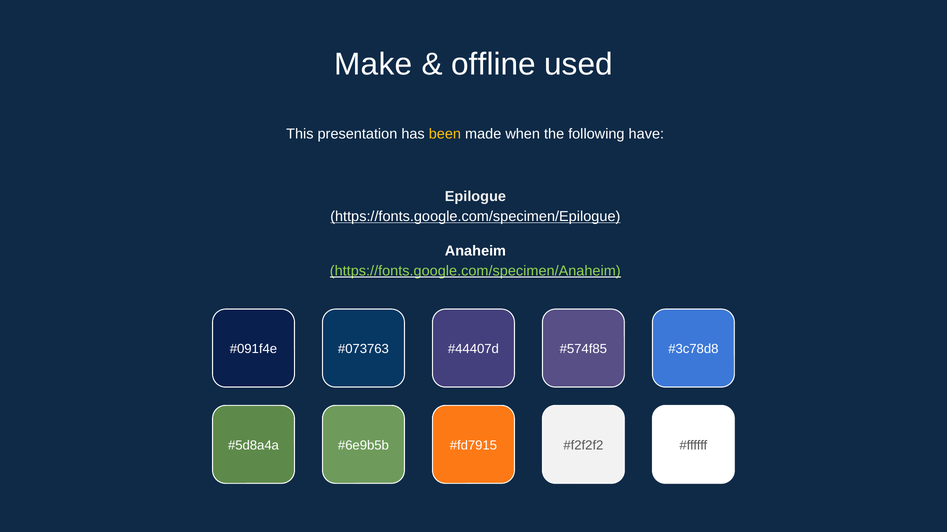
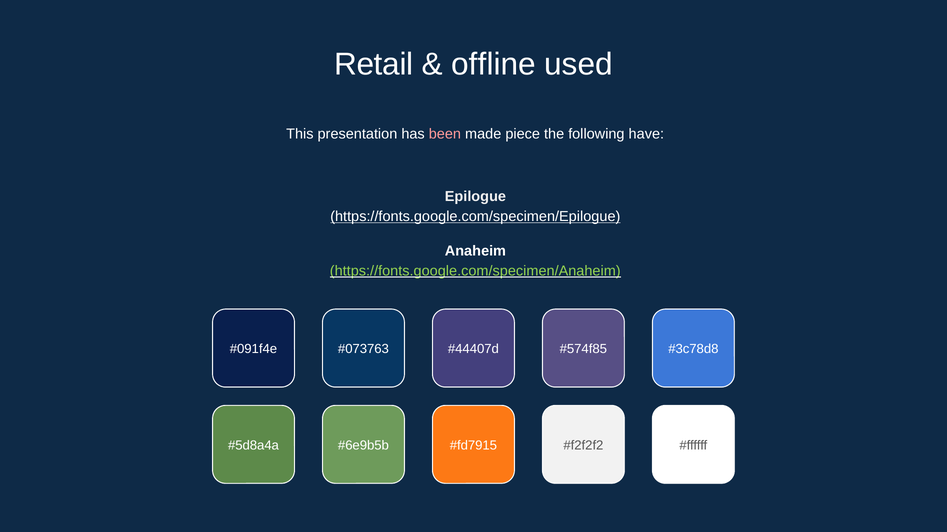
Make: Make -> Retail
been colour: yellow -> pink
when: when -> piece
